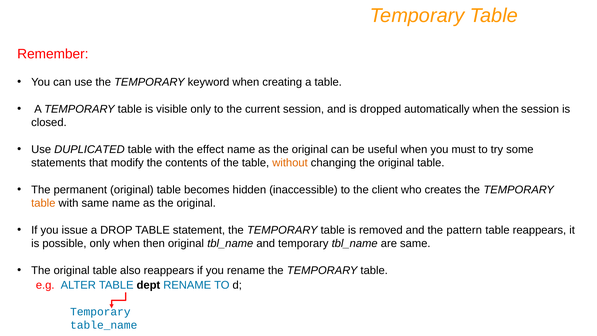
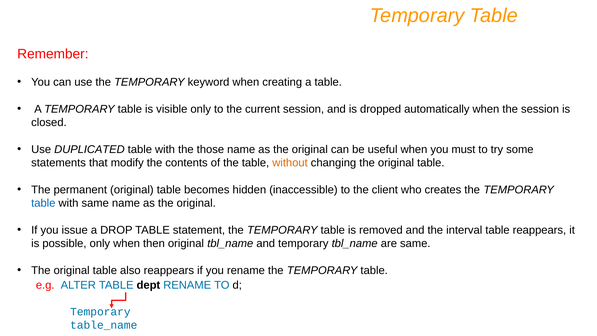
effect: effect -> those
table at (43, 203) colour: orange -> blue
pattern: pattern -> interval
